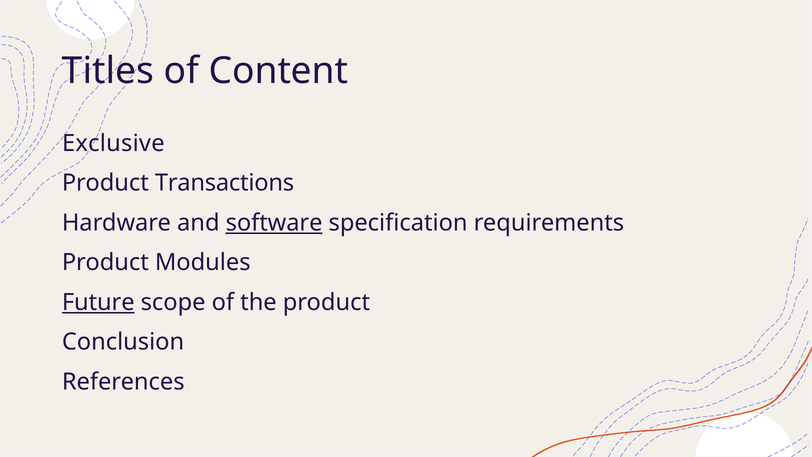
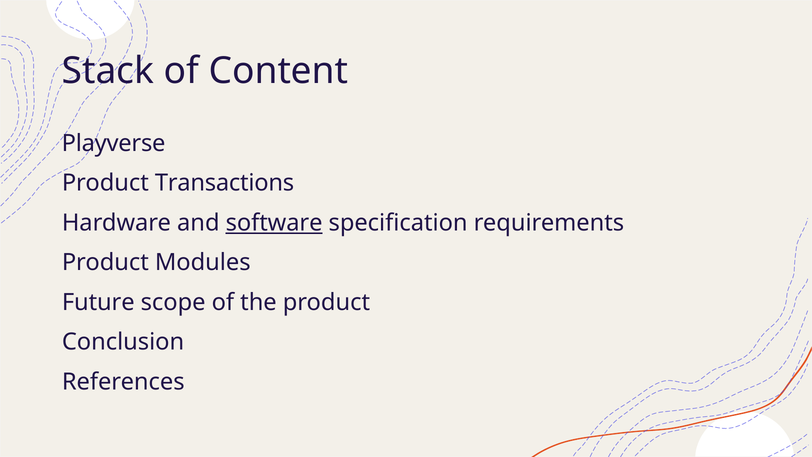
Titles: Titles -> Stack
Exclusive: Exclusive -> Playverse
Future underline: present -> none
